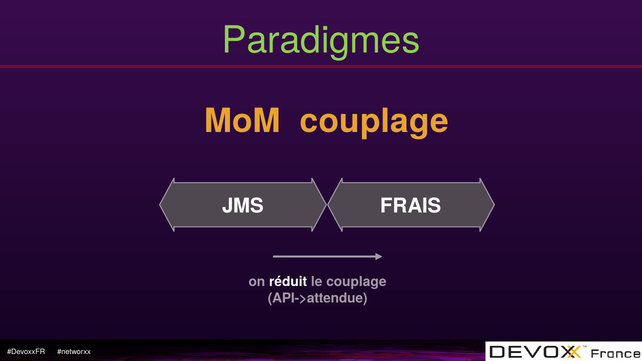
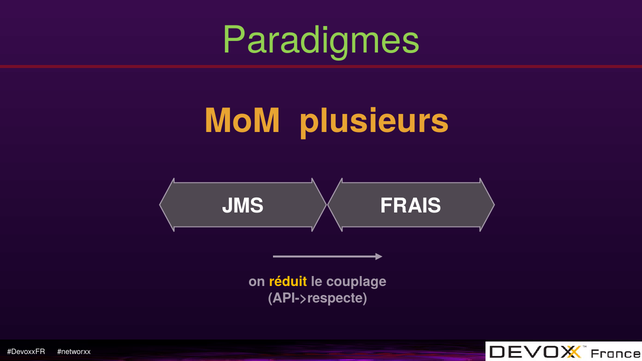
MoM couplage: couplage -> plusieurs
réduit colour: white -> yellow
API->attendue: API->attendue -> API->respecte
